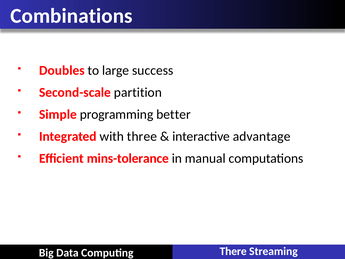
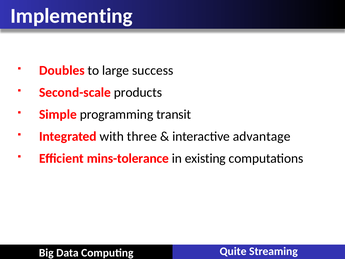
Combinations: Combinations -> Implementing
partition: partition -> products
better: better -> transit
manual: manual -> existing
There: There -> Quite
